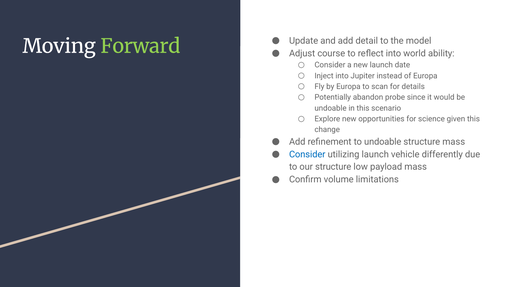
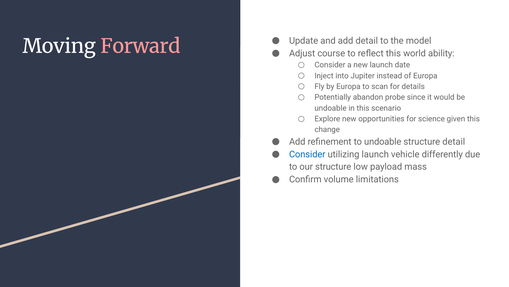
Forward colour: light green -> pink
reflect into: into -> this
structure mass: mass -> detail
